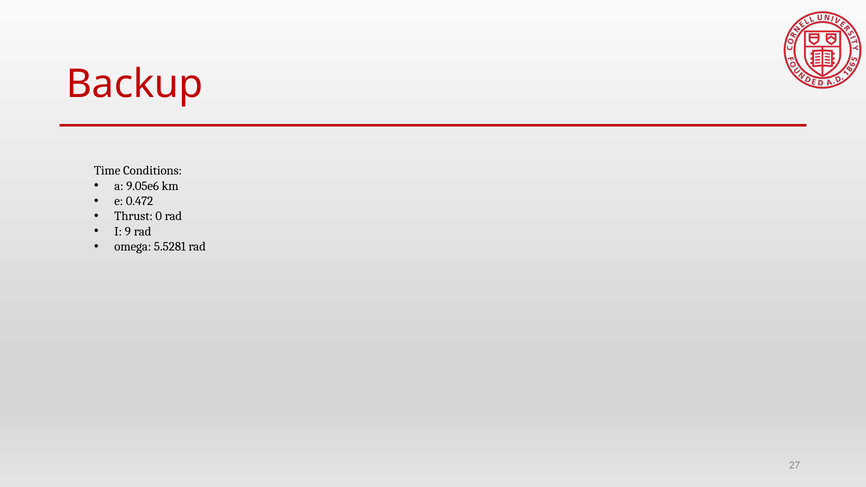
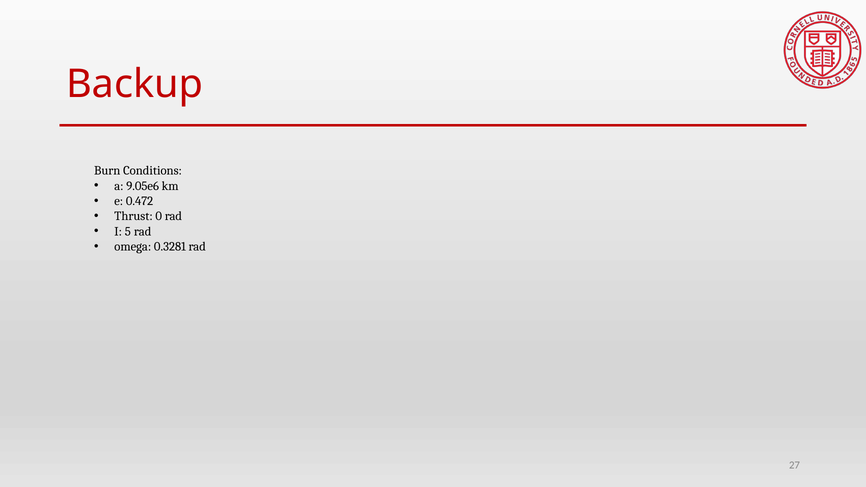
Time: Time -> Burn
9: 9 -> 5
5.5281: 5.5281 -> 0.3281
